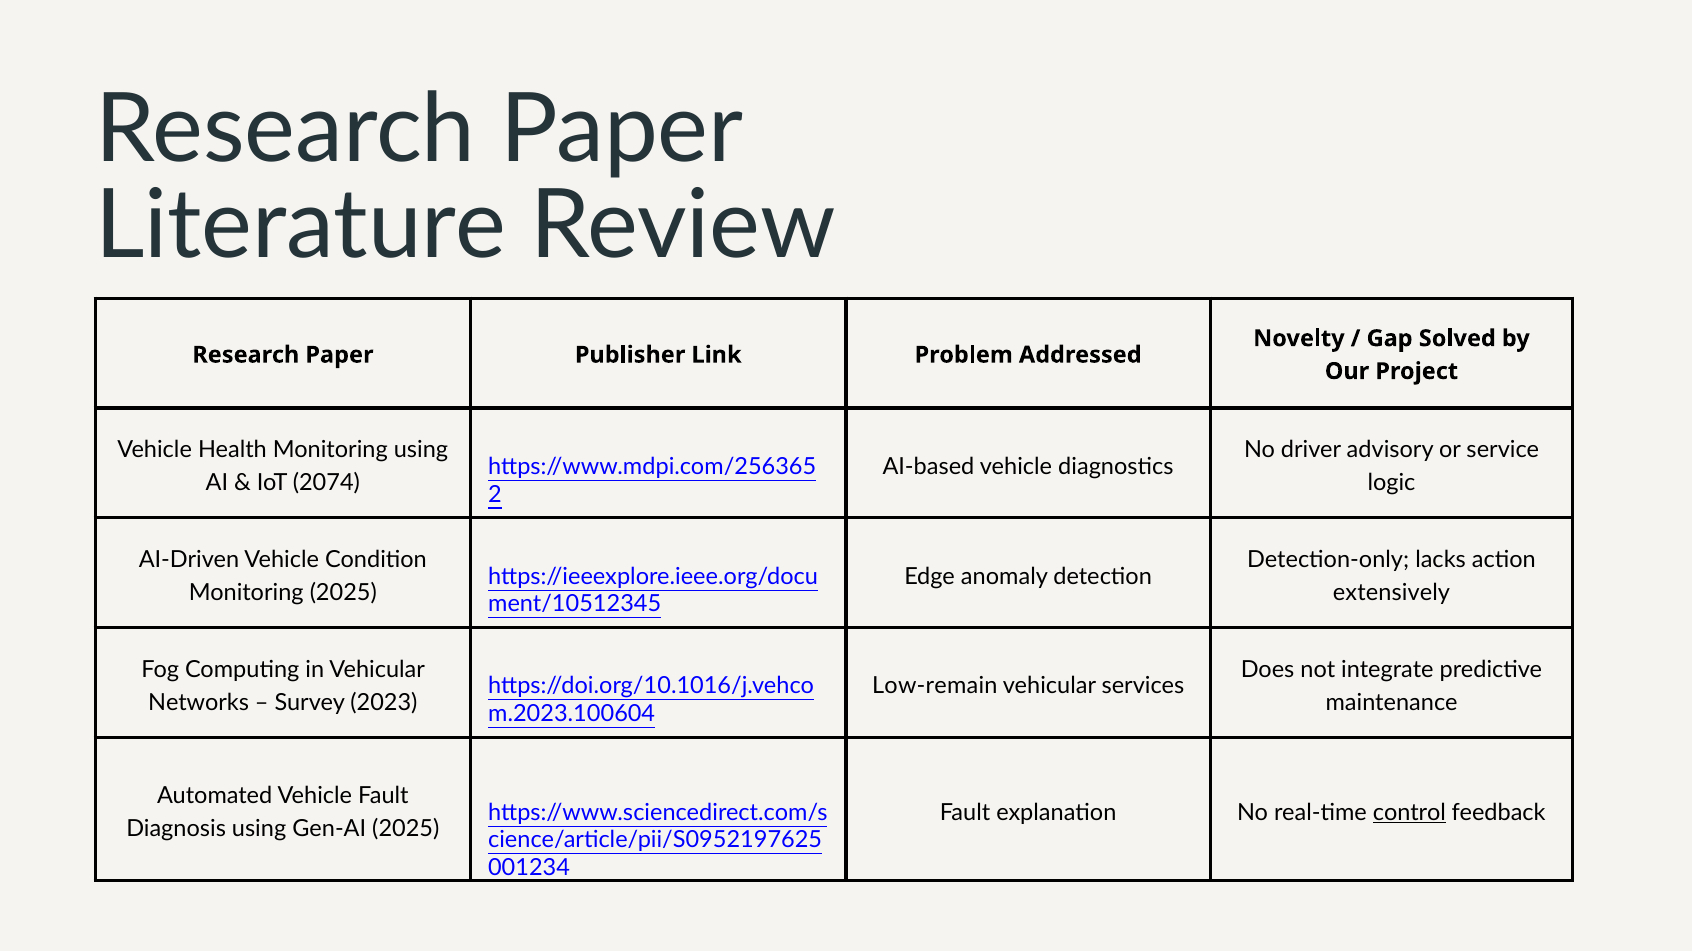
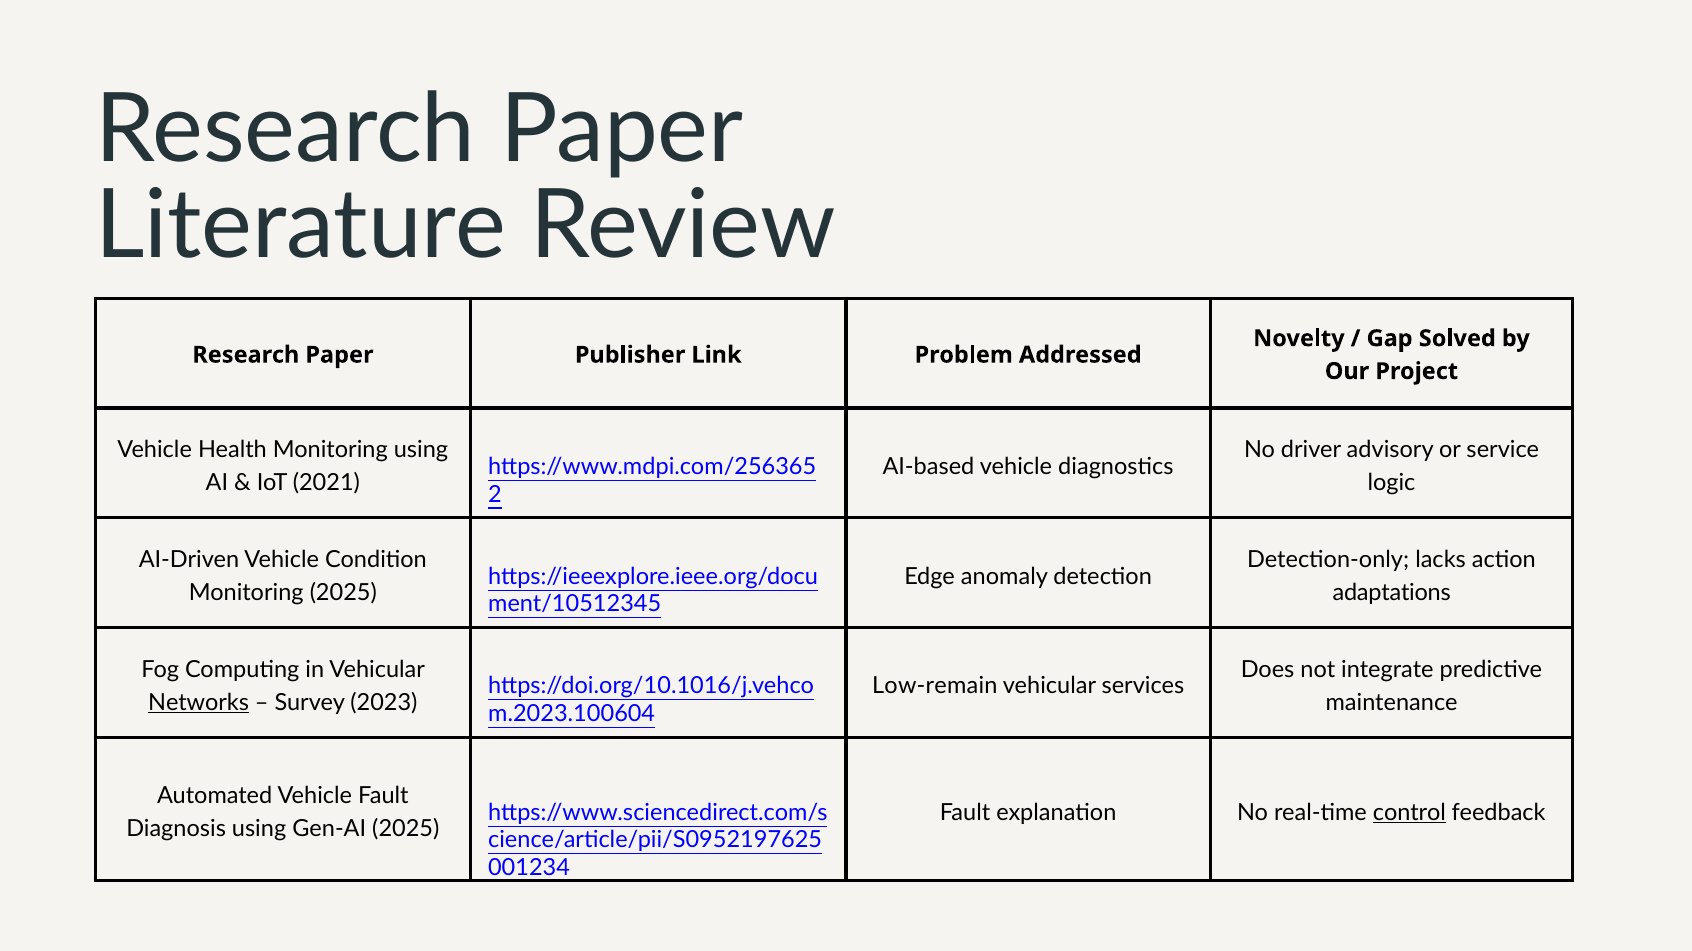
2074: 2074 -> 2021
extensively: extensively -> adaptations
Networks underline: none -> present
